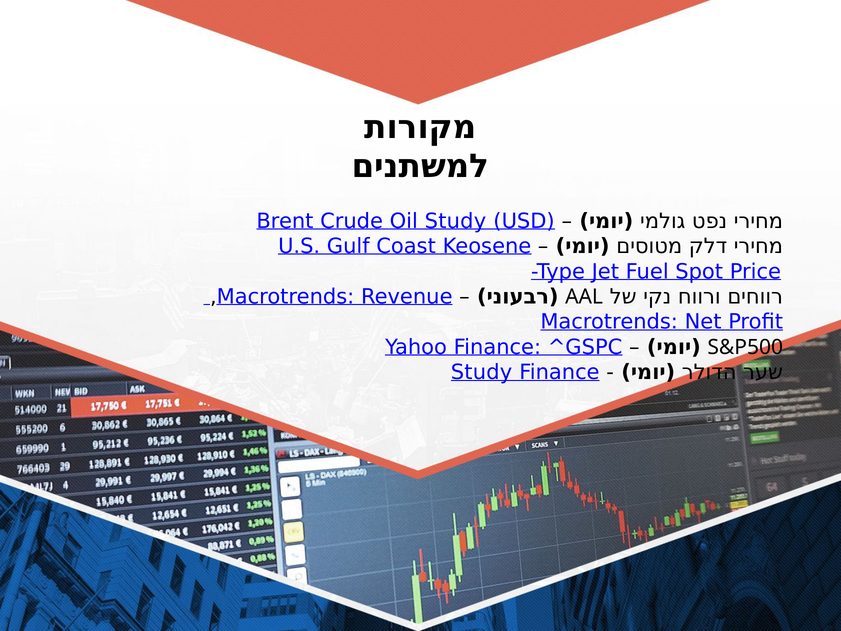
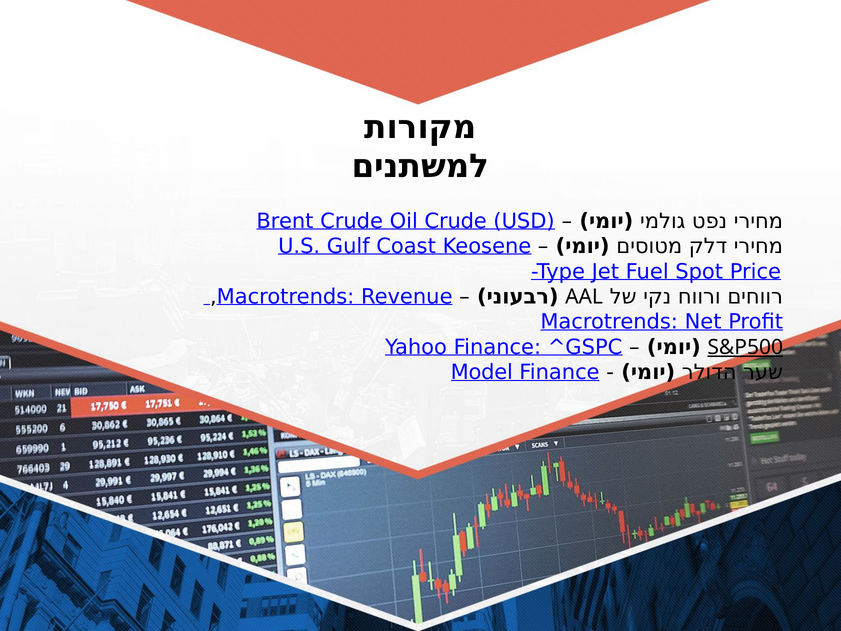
Oil Study: Study -> Crude
S&P500 underline: none -> present
Study at (482, 372): Study -> Model
